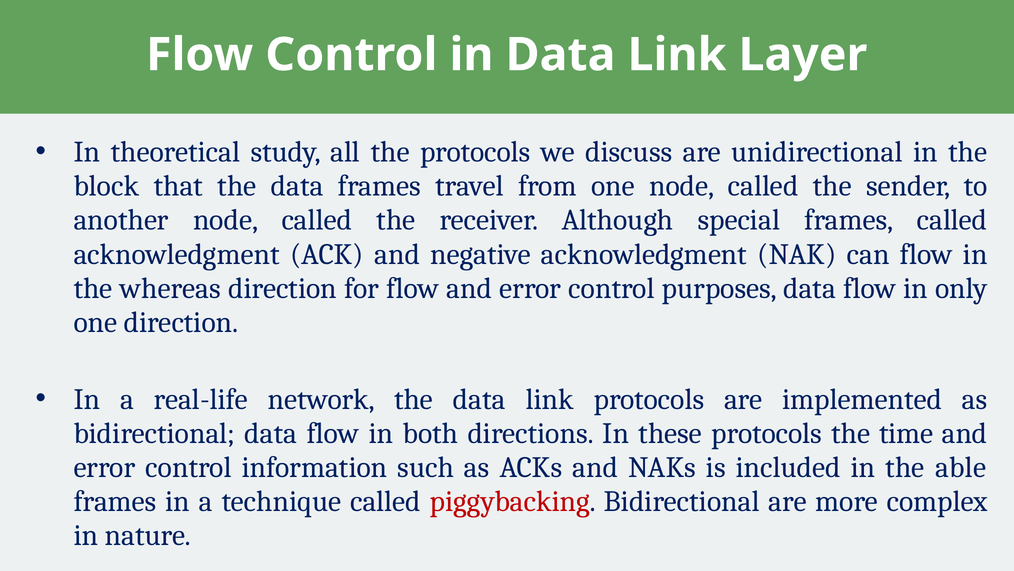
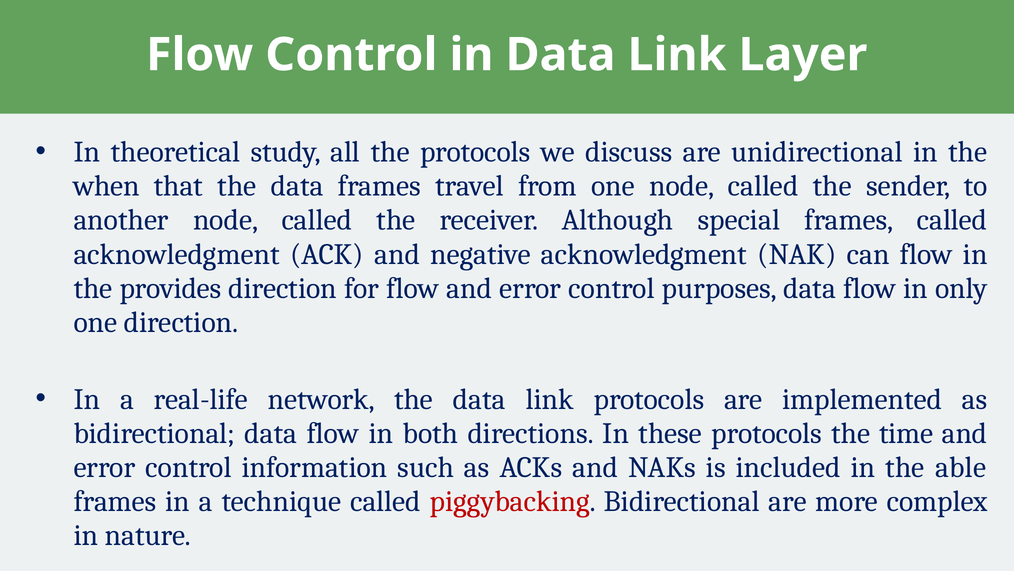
block: block -> when
whereas: whereas -> provides
